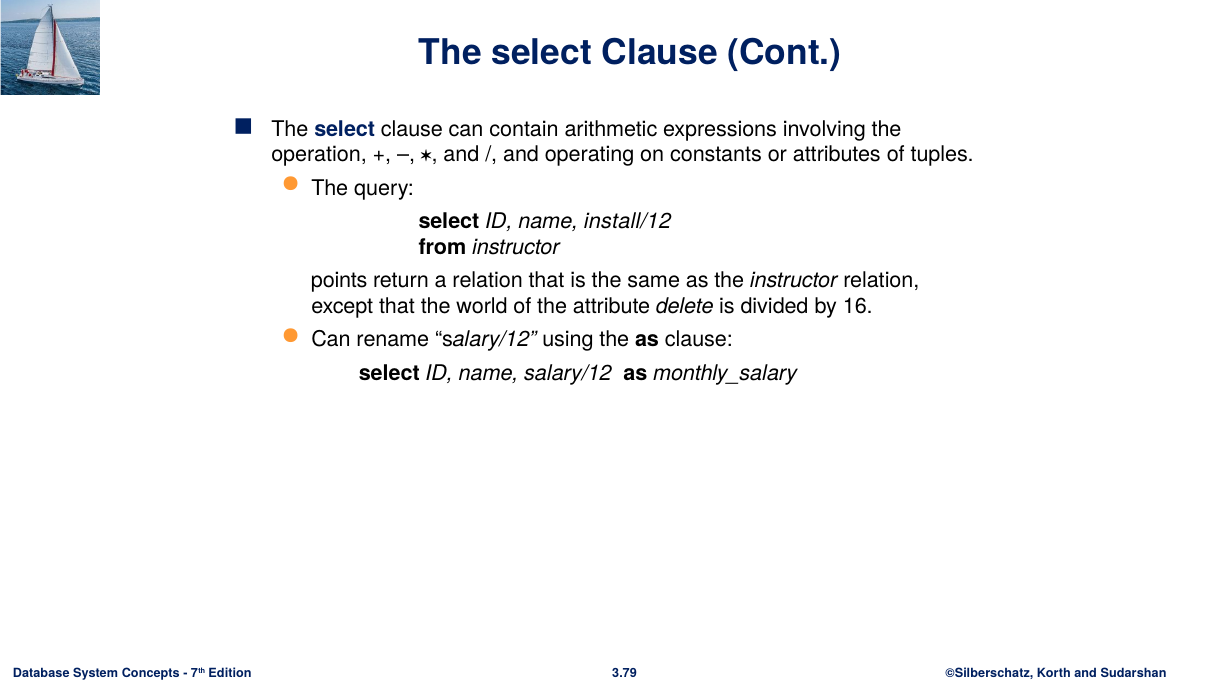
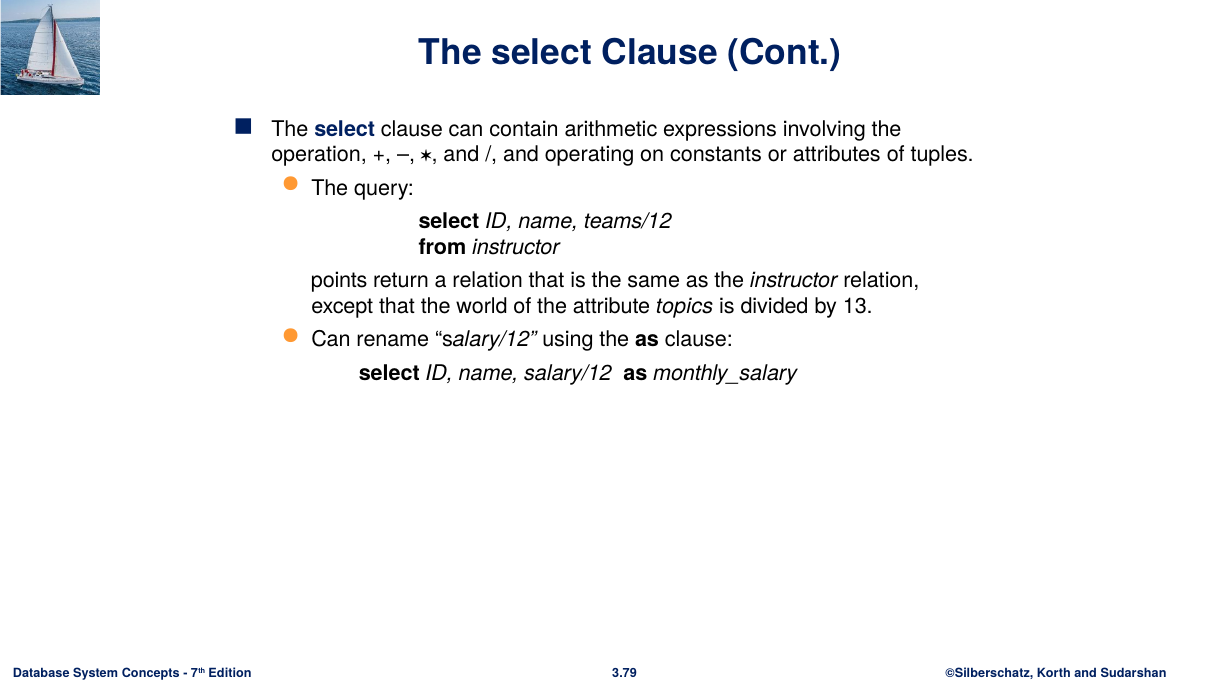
install/12: install/12 -> teams/12
delete: delete -> topics
16: 16 -> 13
